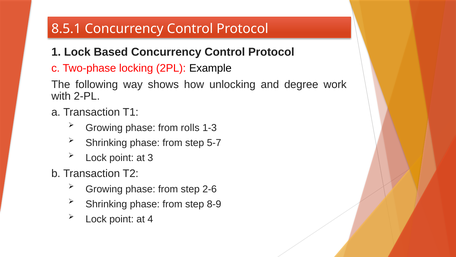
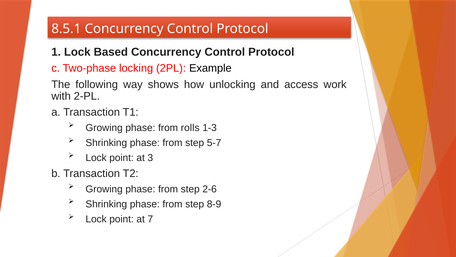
degree: degree -> access
4: 4 -> 7
